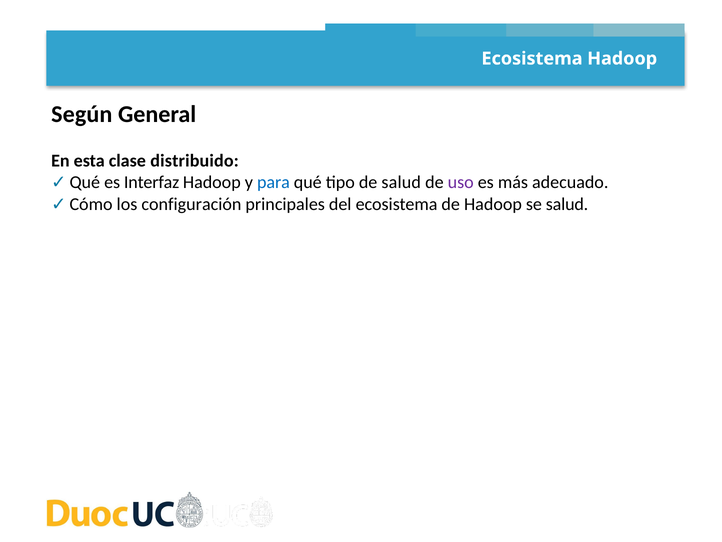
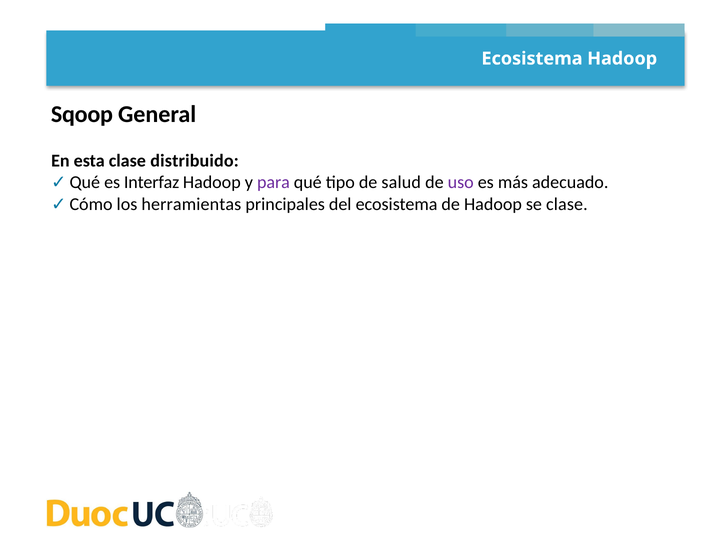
Según: Según -> Sqoop
para colour: blue -> purple
configuración: configuración -> herramientas
se salud: salud -> clase
